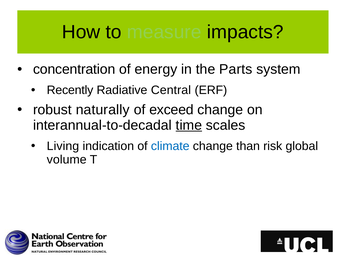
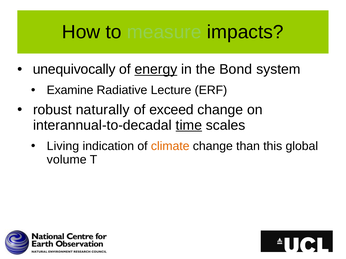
concentration: concentration -> unequivocally
energy underline: none -> present
Parts: Parts -> Bond
Recently: Recently -> Examine
Central: Central -> Lecture
climate colour: blue -> orange
risk: risk -> this
